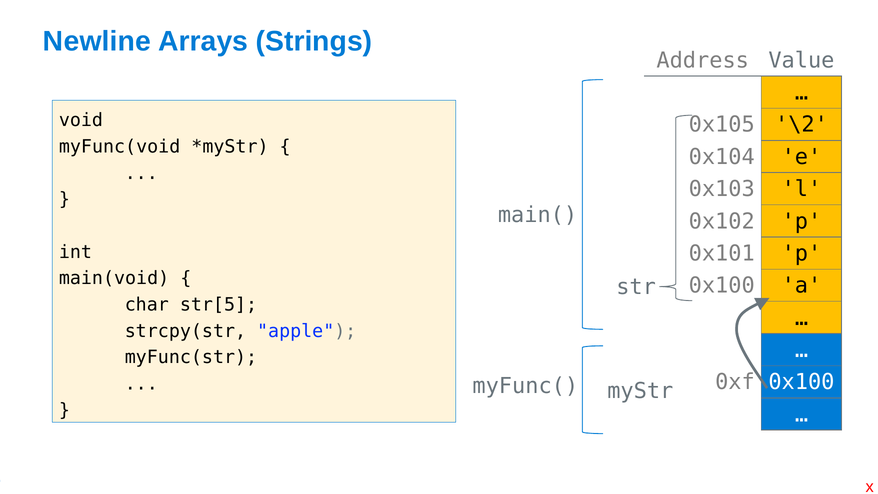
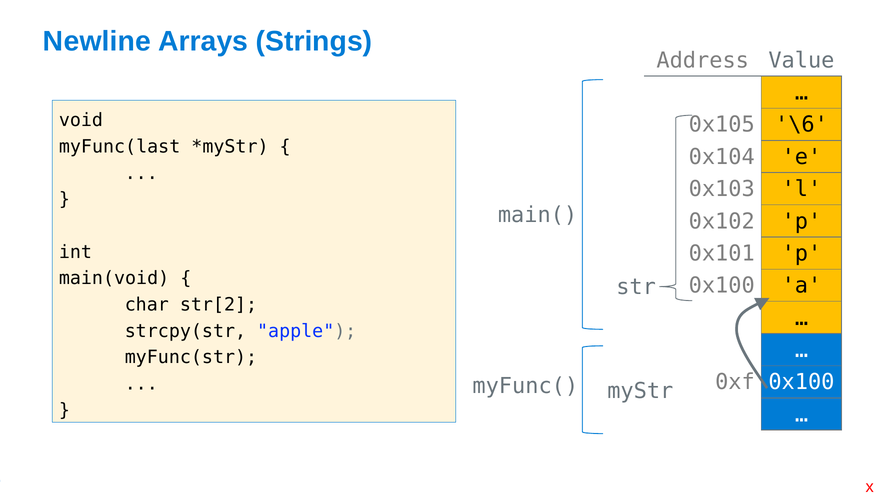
\2: \2 -> \6
myFunc(void: myFunc(void -> myFunc(last
str[5: str[5 -> str[2
